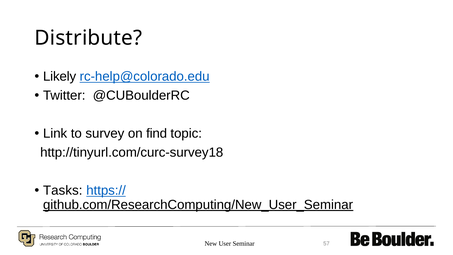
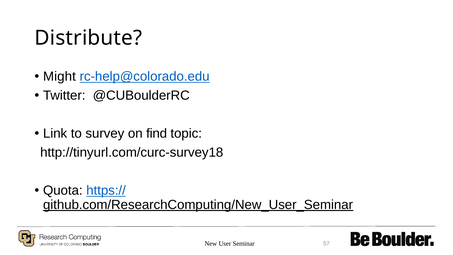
Likely: Likely -> Might
Tasks: Tasks -> Quota
